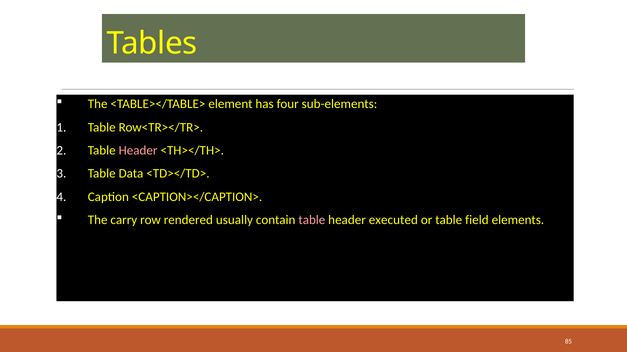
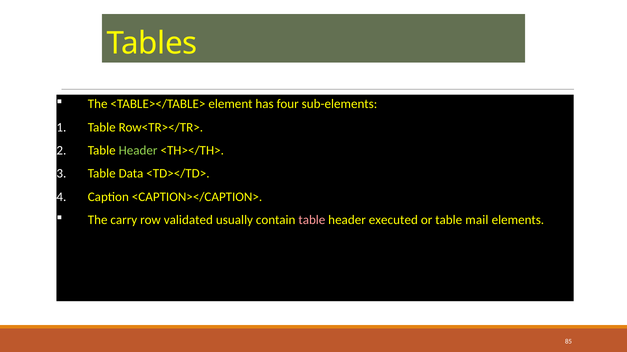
Header at (138, 151) colour: pink -> light green
rendered: rendered -> validated
field: field -> mail
